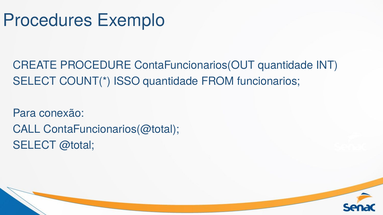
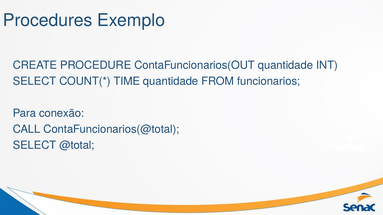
ISSO: ISSO -> TIME
